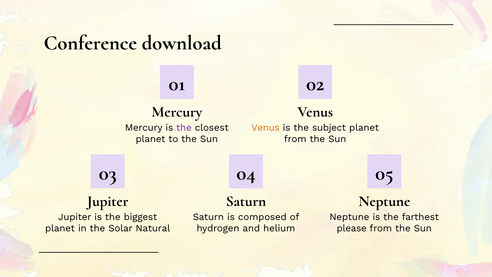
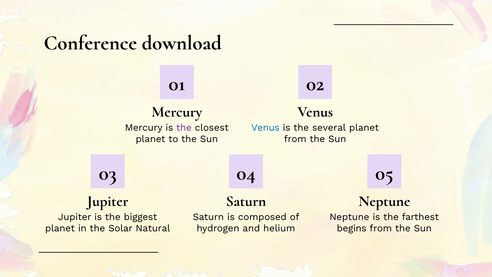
Venus at (265, 128) colour: orange -> blue
subject: subject -> several
please: please -> begins
